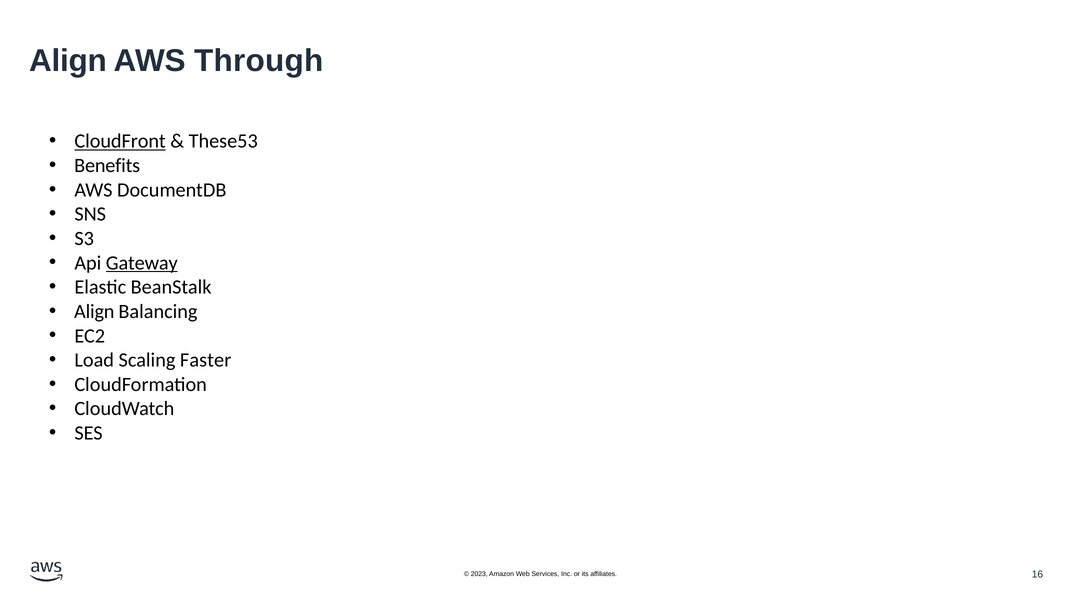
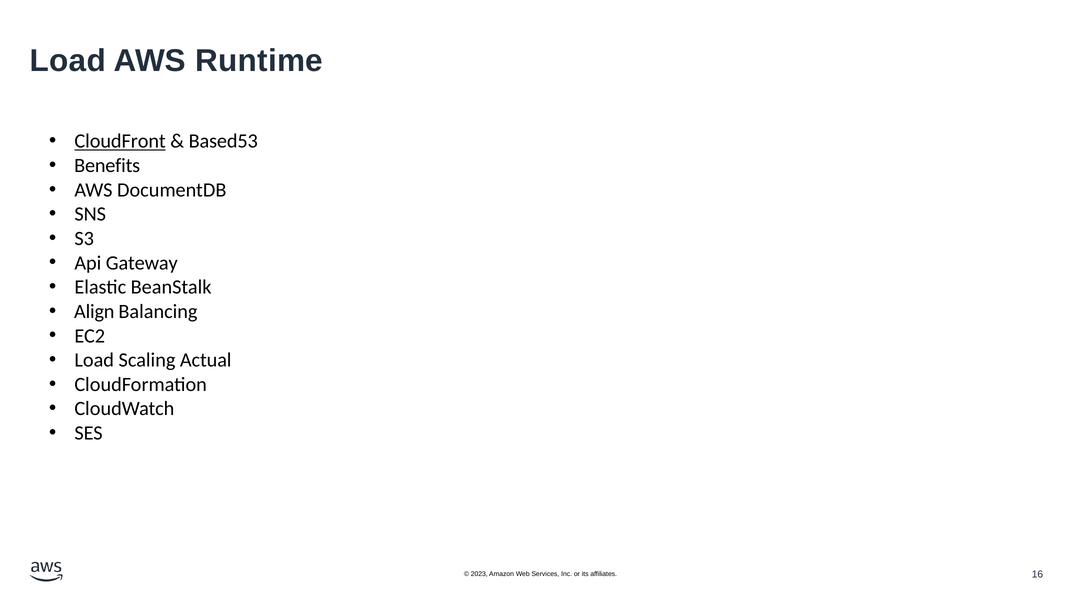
Align at (68, 61): Align -> Load
Through: Through -> Runtime
These53: These53 -> Based53
Gateway underline: present -> none
Faster: Faster -> Actual
